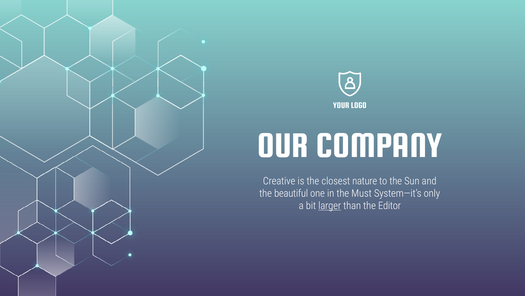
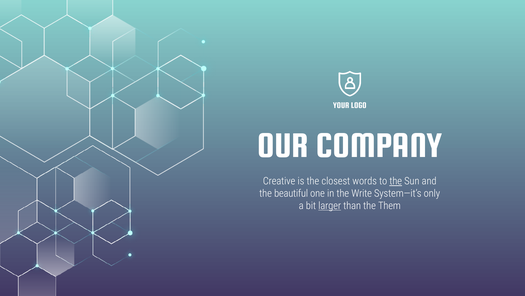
nature: nature -> words
the at (396, 181) underline: none -> present
Must: Must -> Write
Editor: Editor -> Them
